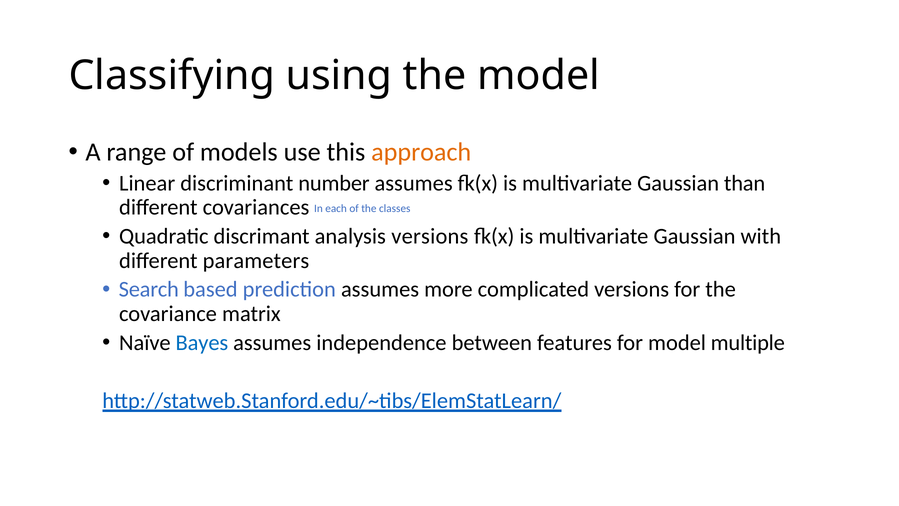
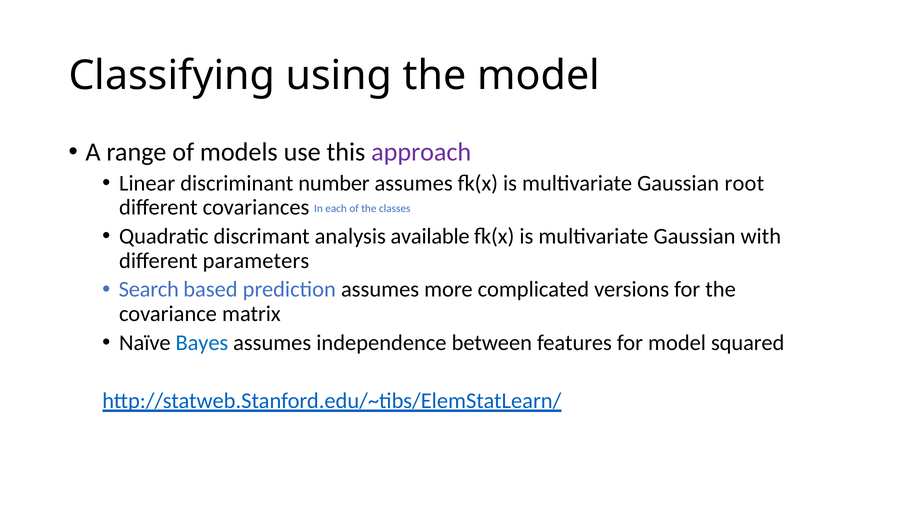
approach colour: orange -> purple
than: than -> root
analysis versions: versions -> available
multiple: multiple -> squared
